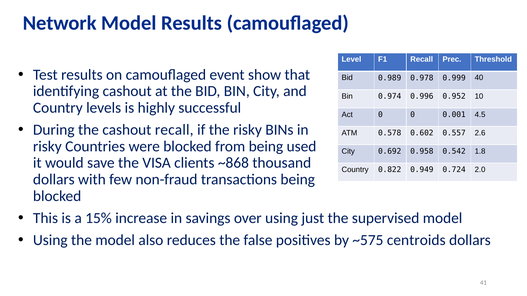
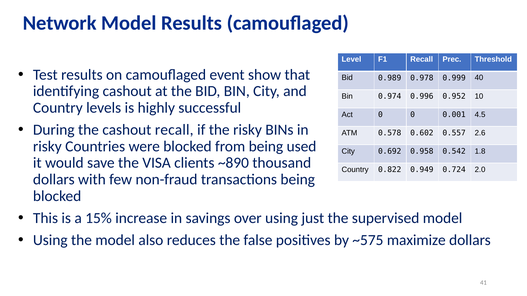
~868: ~868 -> ~890
centroids: centroids -> maximize
